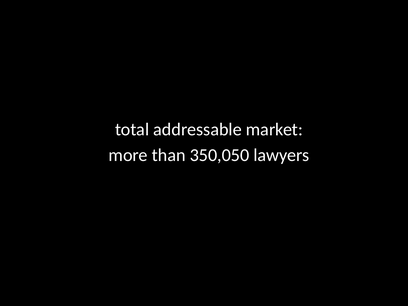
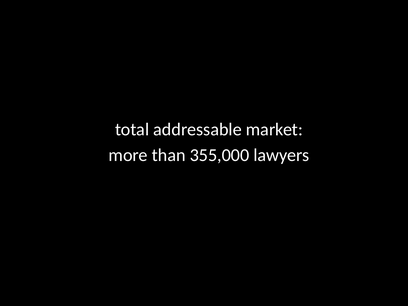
350,050: 350,050 -> 355,000
